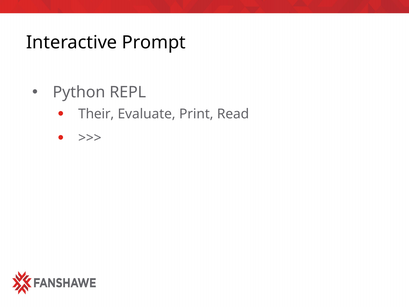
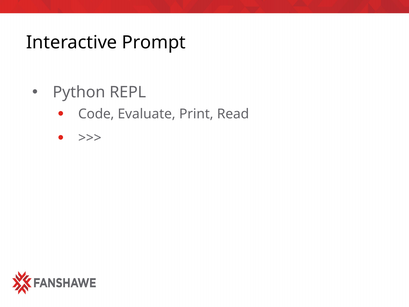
Their: Their -> Code
